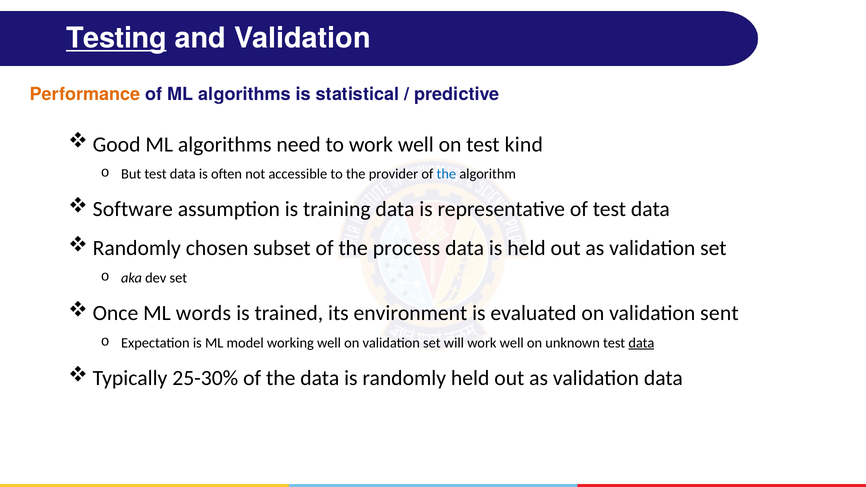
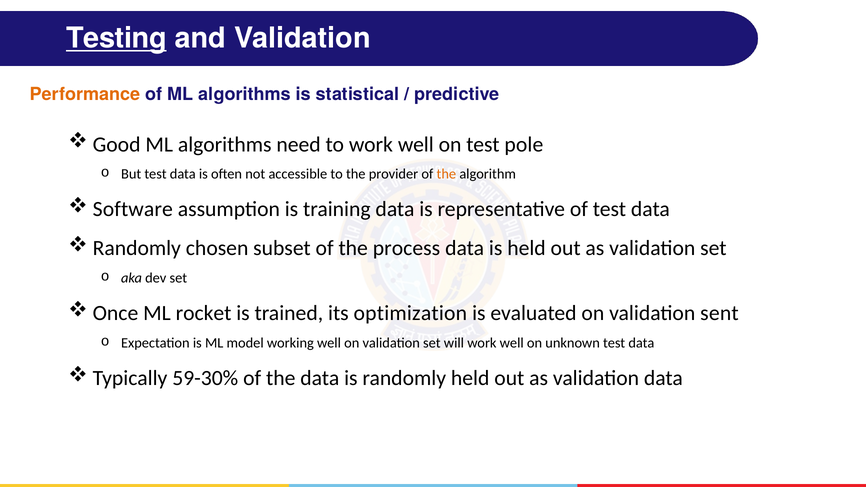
kind: kind -> pole
the at (446, 174) colour: blue -> orange
words: words -> rocket
environment: environment -> optimization
data at (641, 343) underline: present -> none
25-30%: 25-30% -> 59-30%
